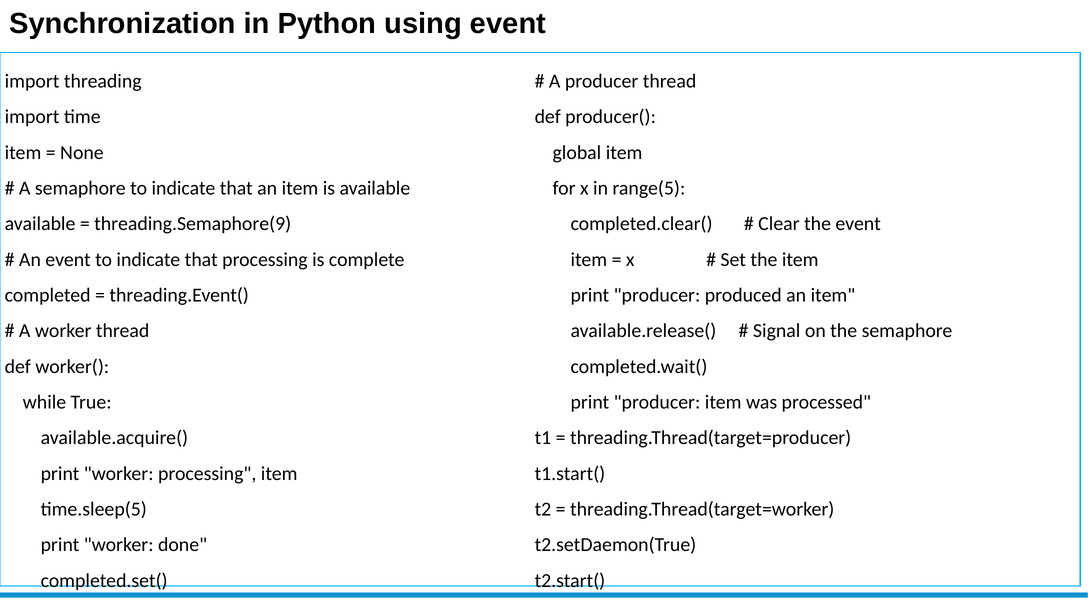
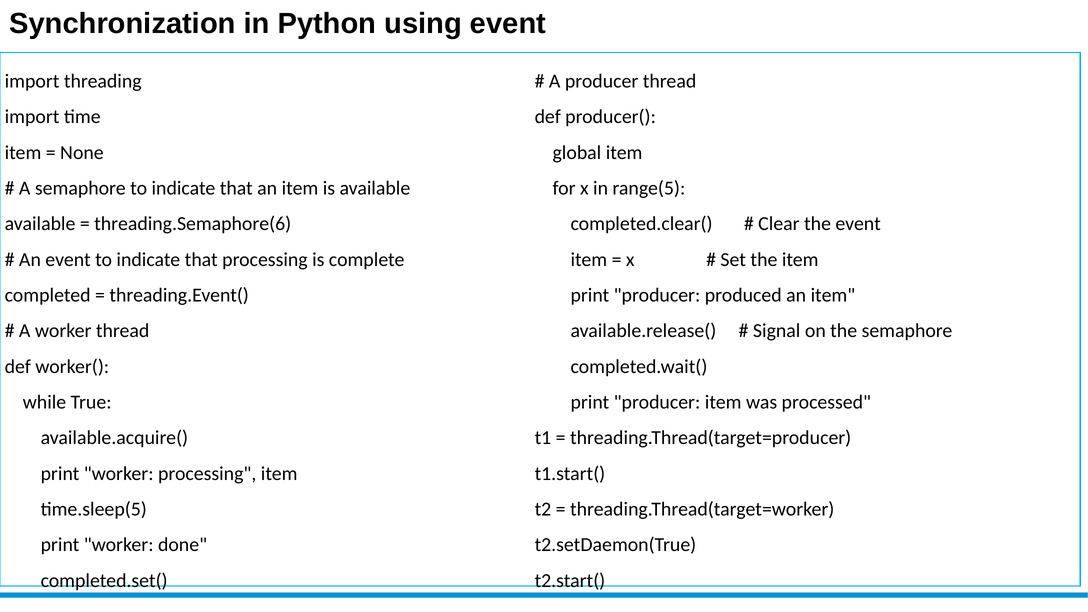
threading.Semaphore(9: threading.Semaphore(9 -> threading.Semaphore(6
